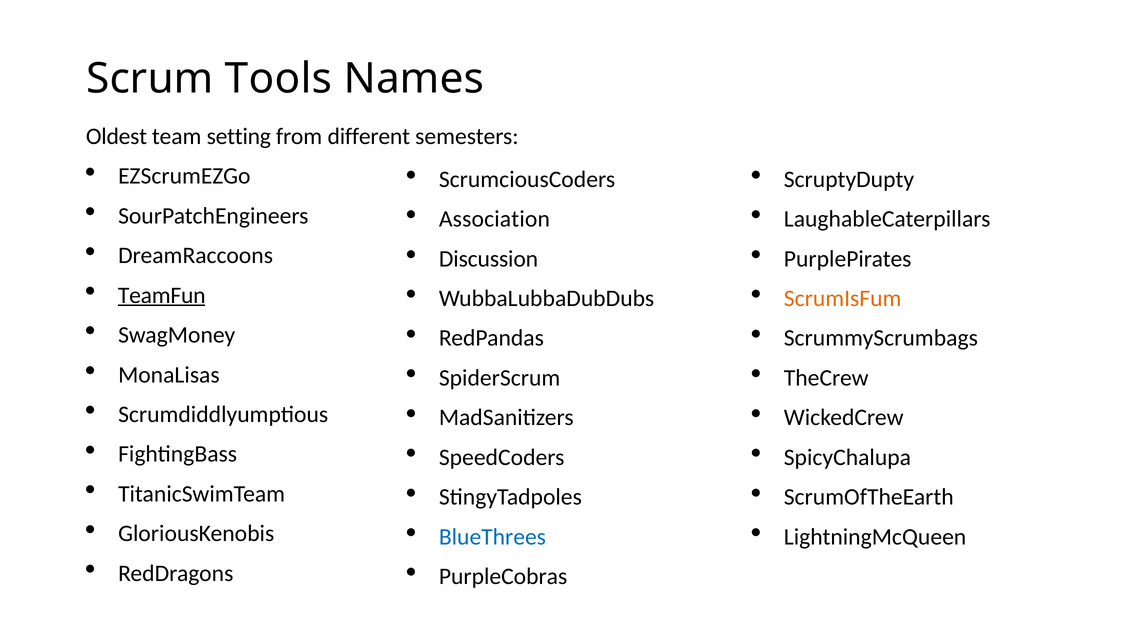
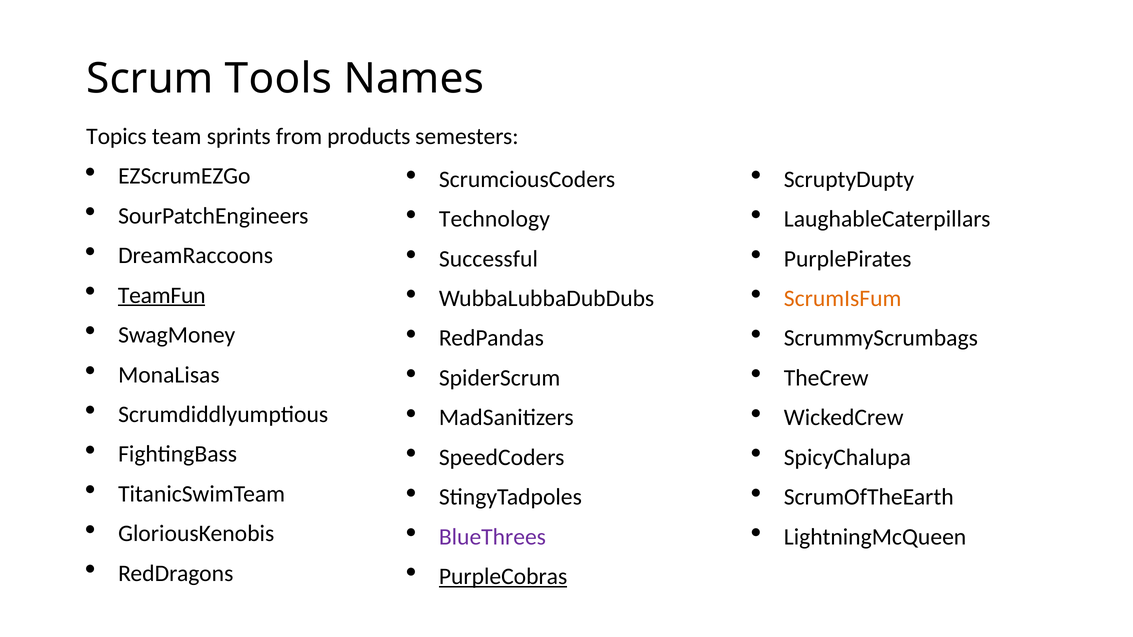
Oldest: Oldest -> Topics
setting: setting -> sprints
different: different -> products
Association: Association -> Technology
Discussion: Discussion -> Successful
BlueThrees colour: blue -> purple
PurpleCobras underline: none -> present
